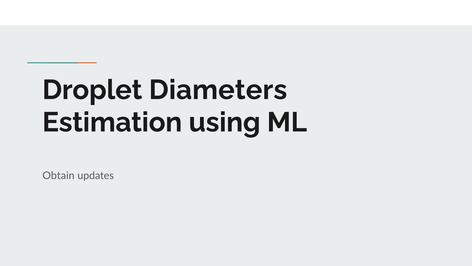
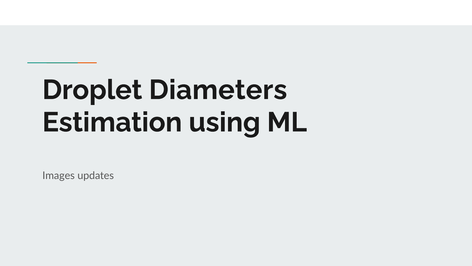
Obtain: Obtain -> Images
